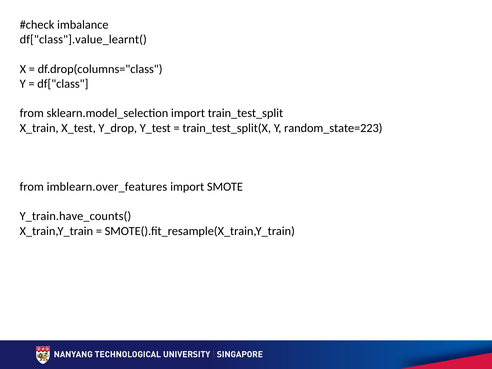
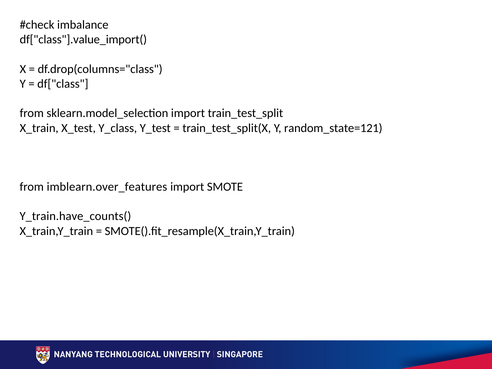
df["class"].value_learnt(: df["class"].value_learnt( -> df["class"].value_import(
Y_drop: Y_drop -> Y_class
random_state=223: random_state=223 -> random_state=121
